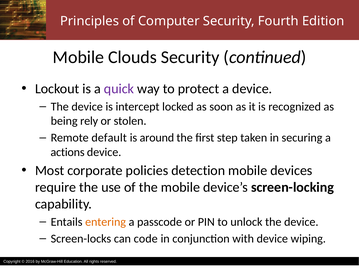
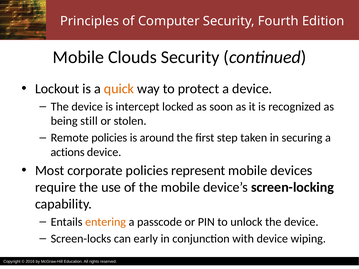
quick colour: purple -> orange
rely: rely -> still
Remote default: default -> policies
detection: detection -> represent
code: code -> early
